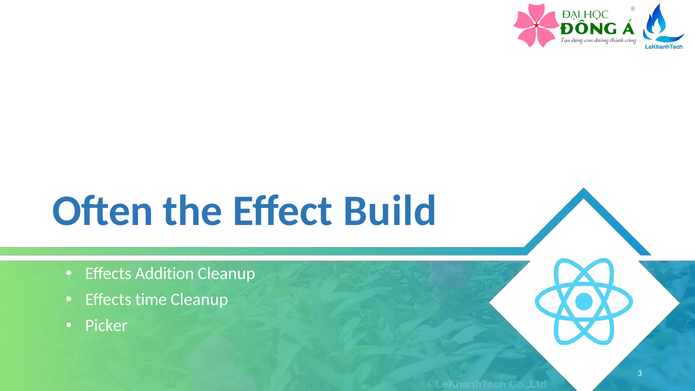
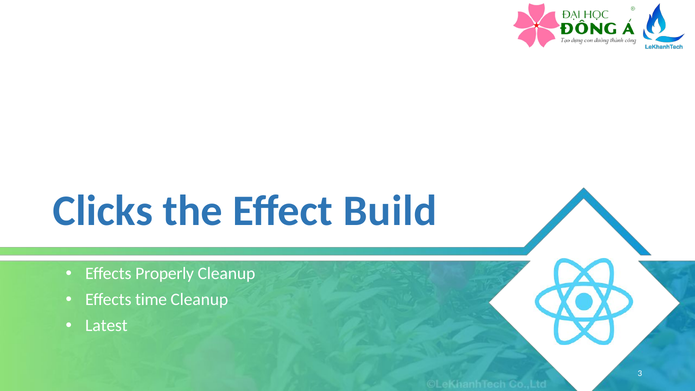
Often: Often -> Clicks
Addition: Addition -> Properly
Picker: Picker -> Latest
